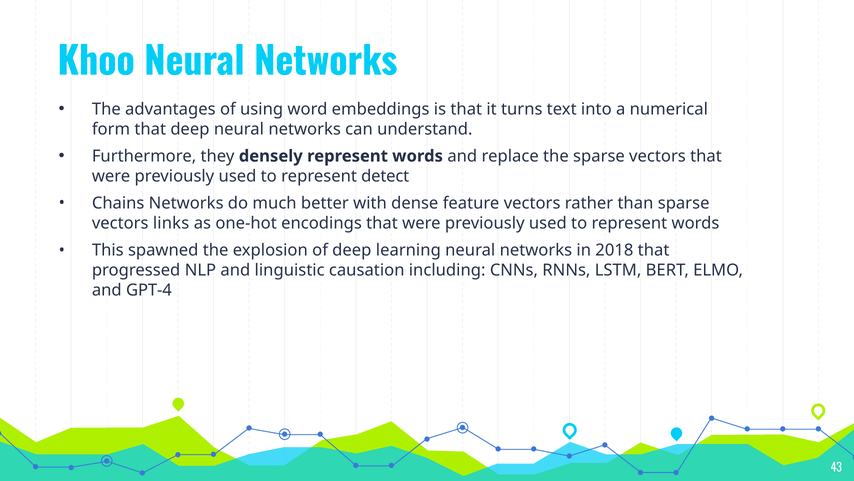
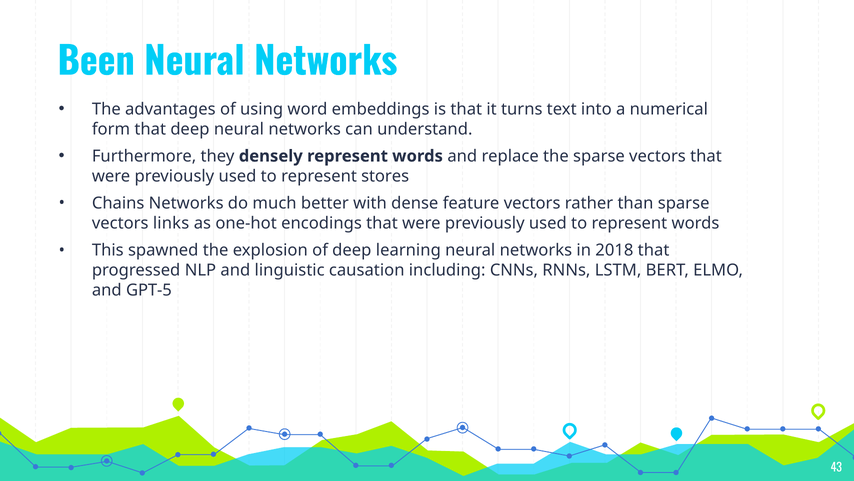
Khoo: Khoo -> Been
detect: detect -> stores
GPT-4: GPT-4 -> GPT-5
